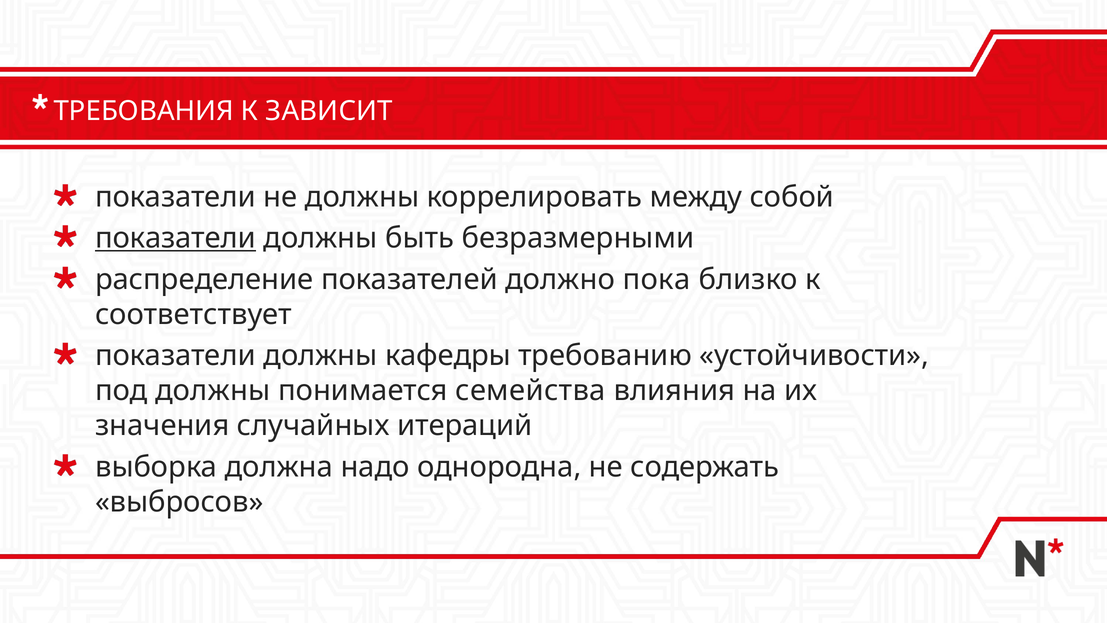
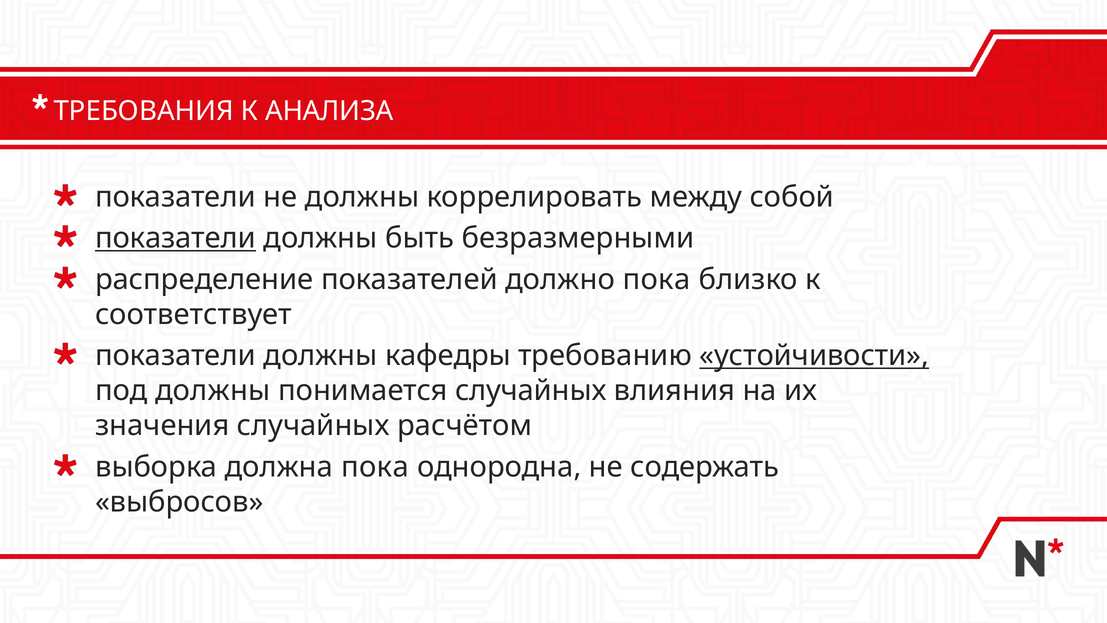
ЗАВИСИТ: ЗАВИСИТ -> АНАЛИЗА
устойчивости underline: none -> present
понимается семейства: семейства -> случайных
итераций: итераций -> расчётом
должна надо: надо -> пока
